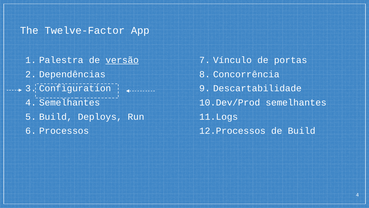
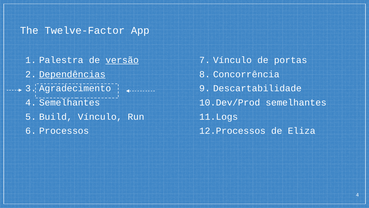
Dependências underline: none -> present
Configuration: Configuration -> Agradecimento
Build Deploys: Deploys -> Vínculo
de Build: Build -> Eliza
